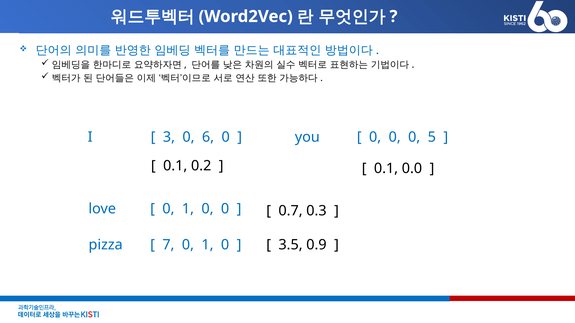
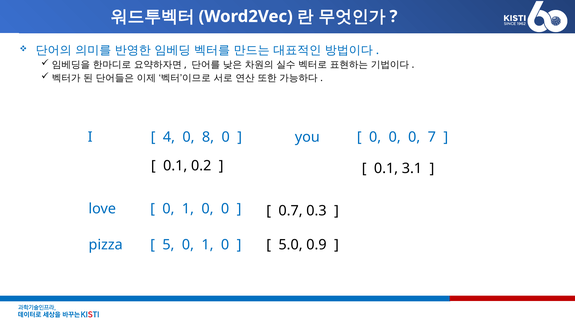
3: 3 -> 4
6: 6 -> 8
5: 5 -> 7
0.0: 0.0 -> 3.1
7: 7 -> 5
3.5: 3.5 -> 5.0
